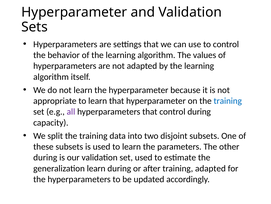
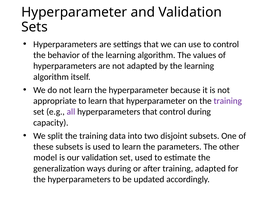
training at (228, 101) colour: blue -> purple
during at (45, 157): during -> model
generalization learn: learn -> ways
